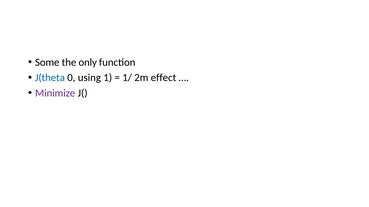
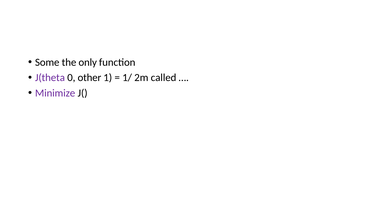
J(theta colour: blue -> purple
using: using -> other
effect: effect -> called
